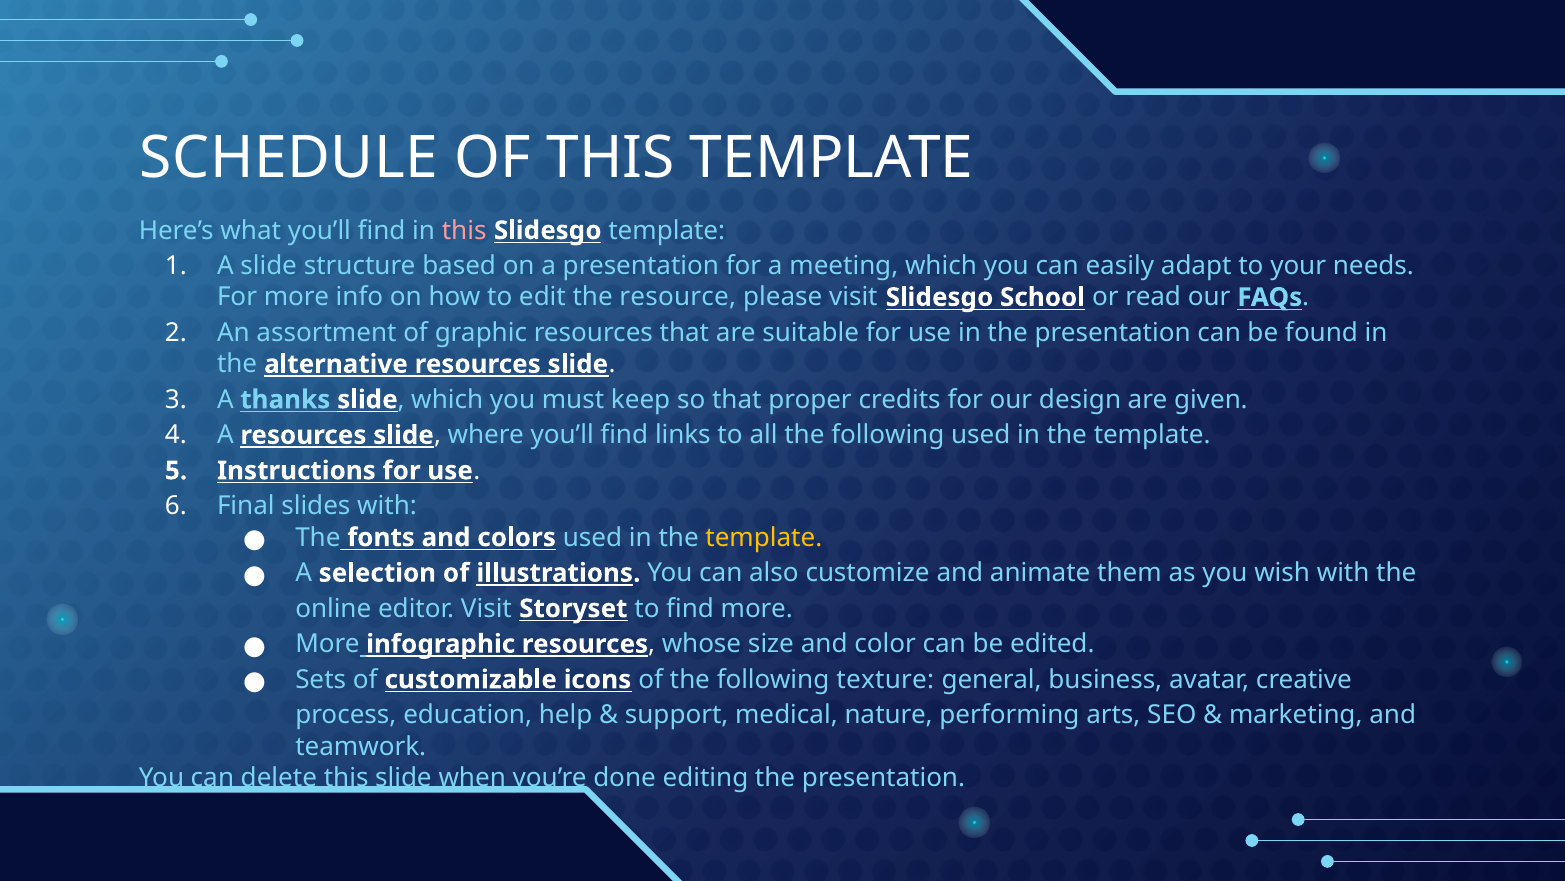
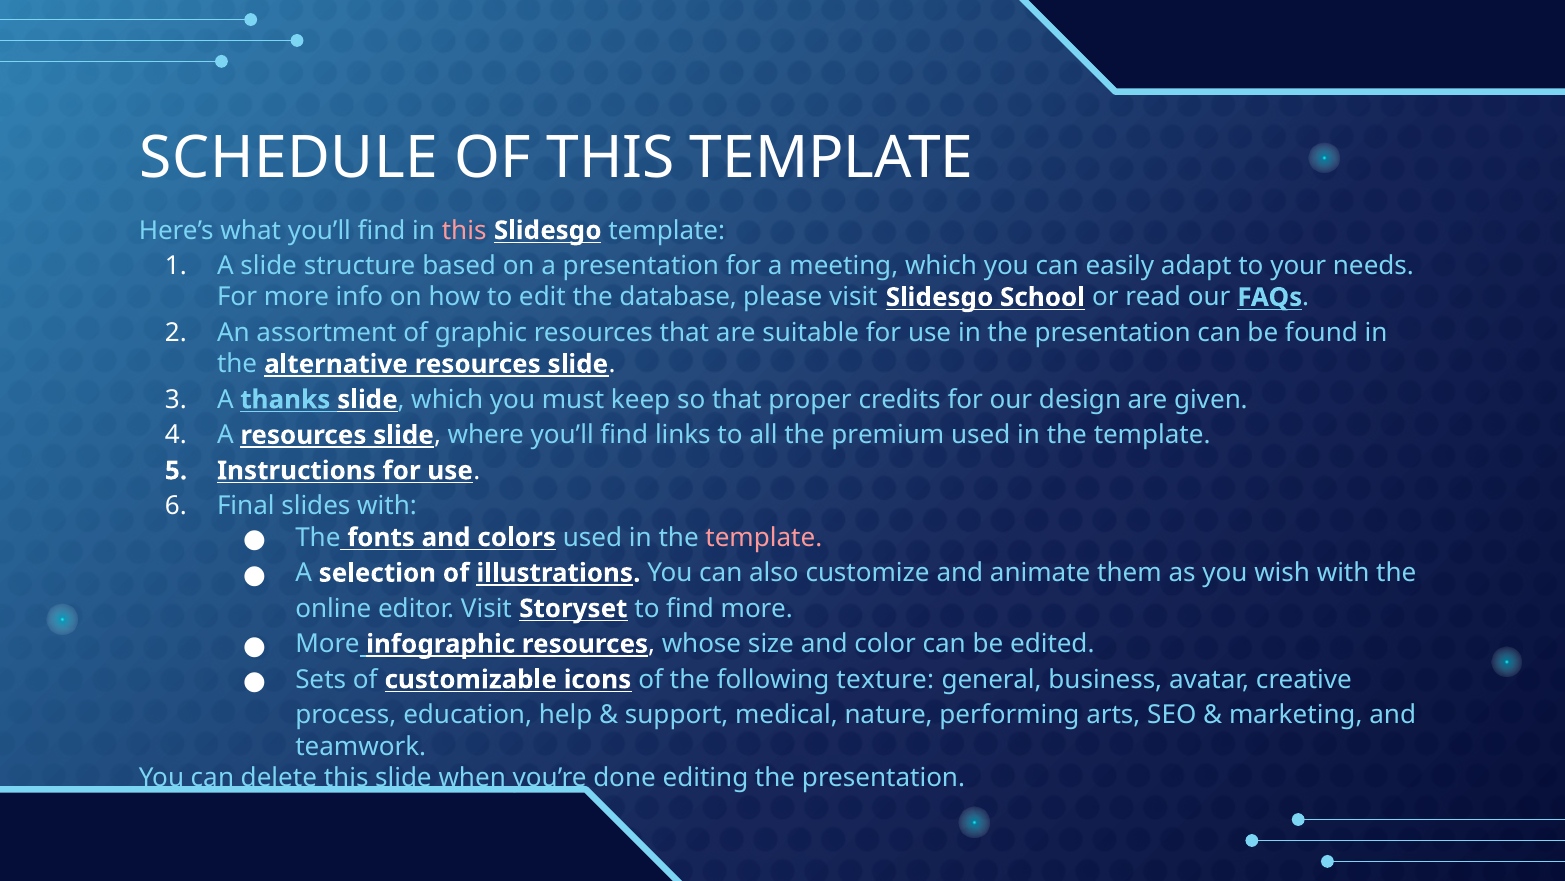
resource: resource -> database
all the following: following -> premium
template at (764, 537) colour: yellow -> pink
